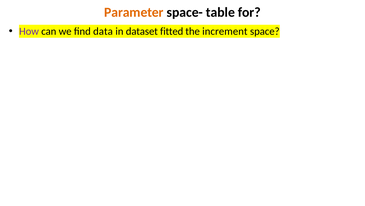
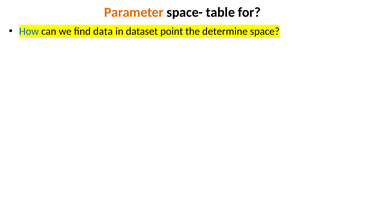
How colour: purple -> blue
fitted: fitted -> point
increment: increment -> determine
